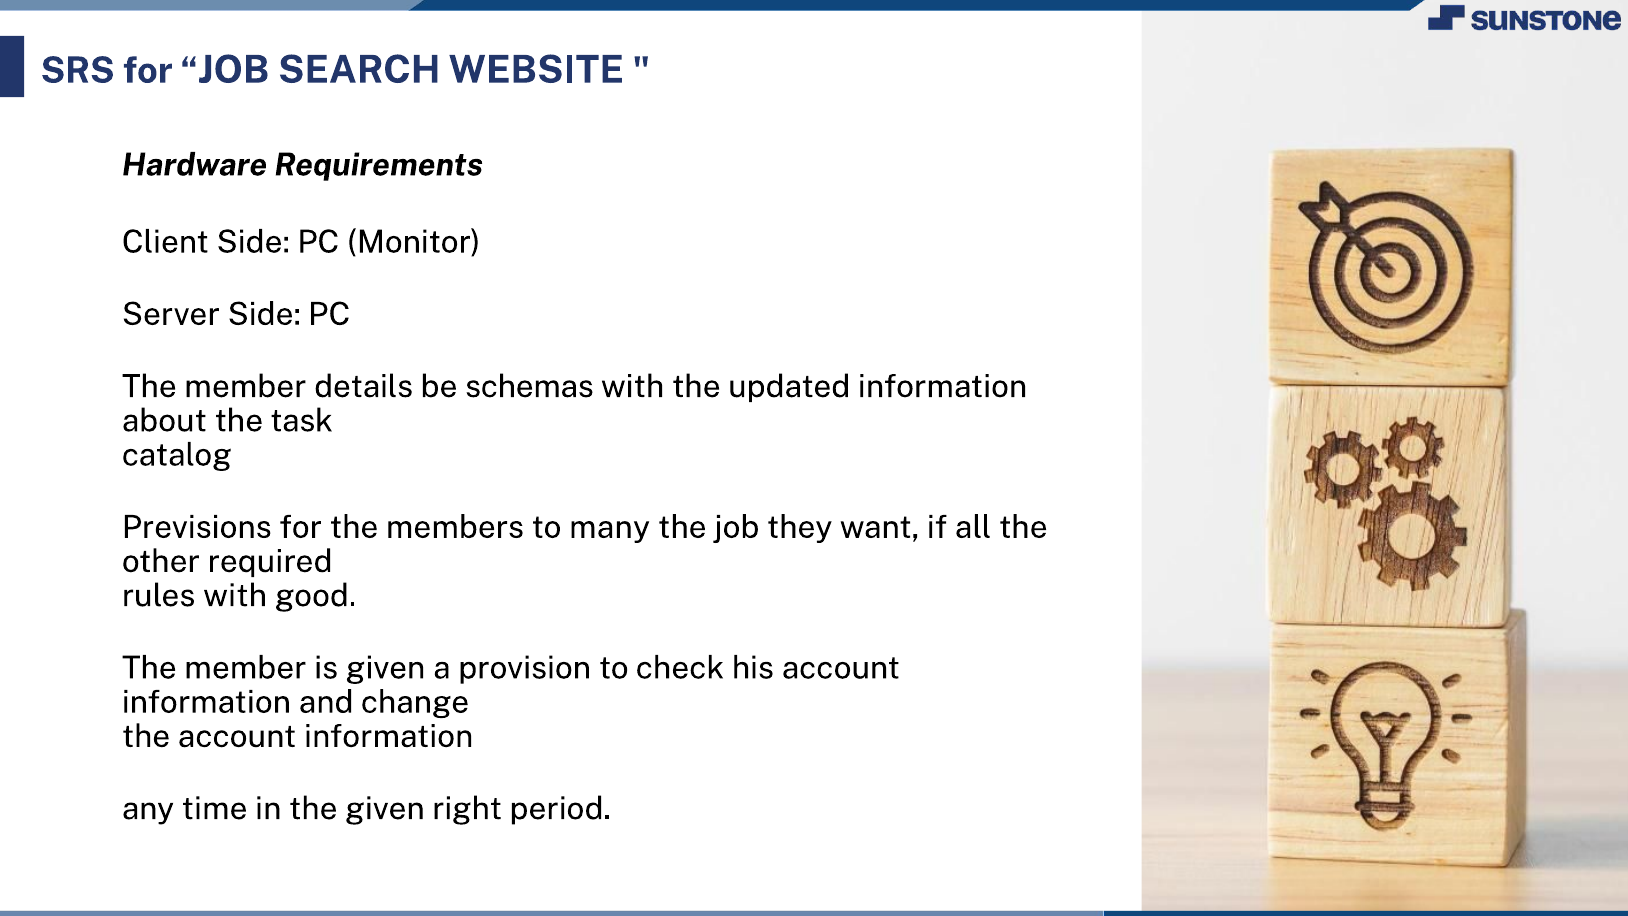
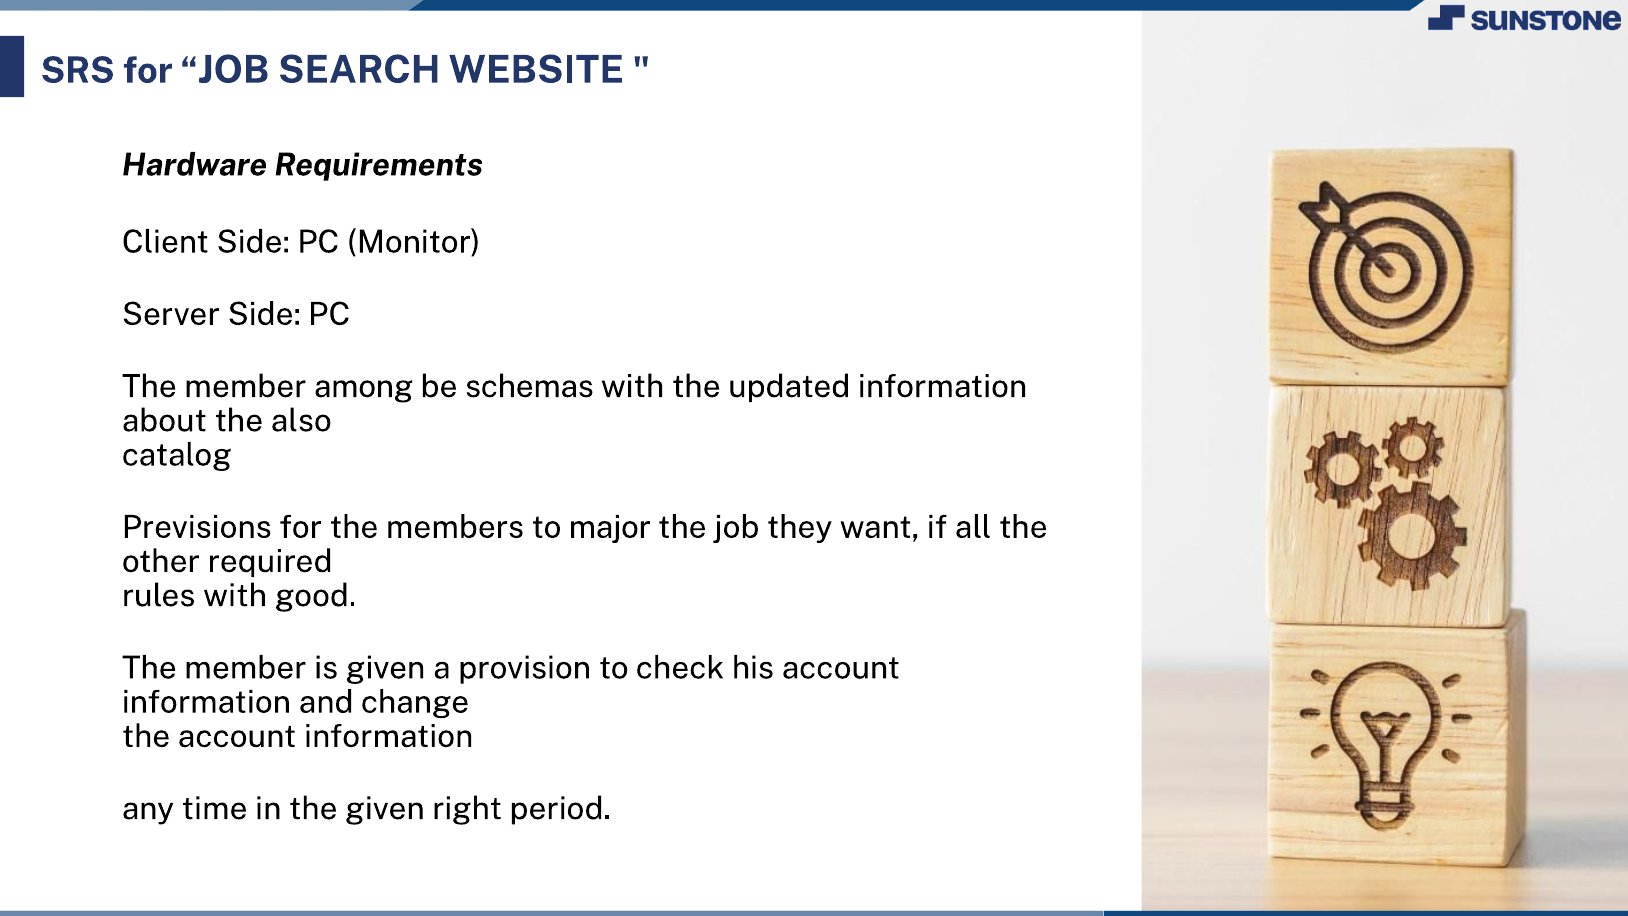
details: details -> among
task: task -> also
many: many -> major
